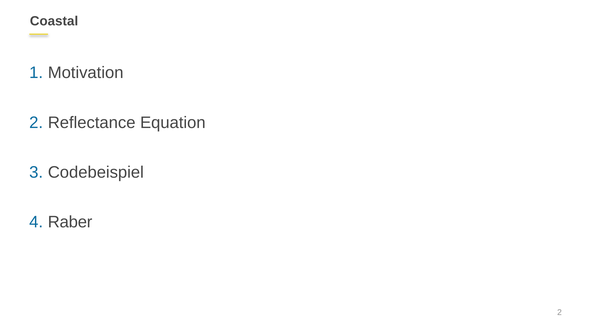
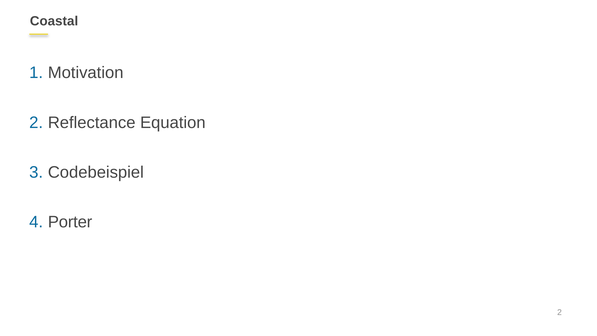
Raber: Raber -> Porter
